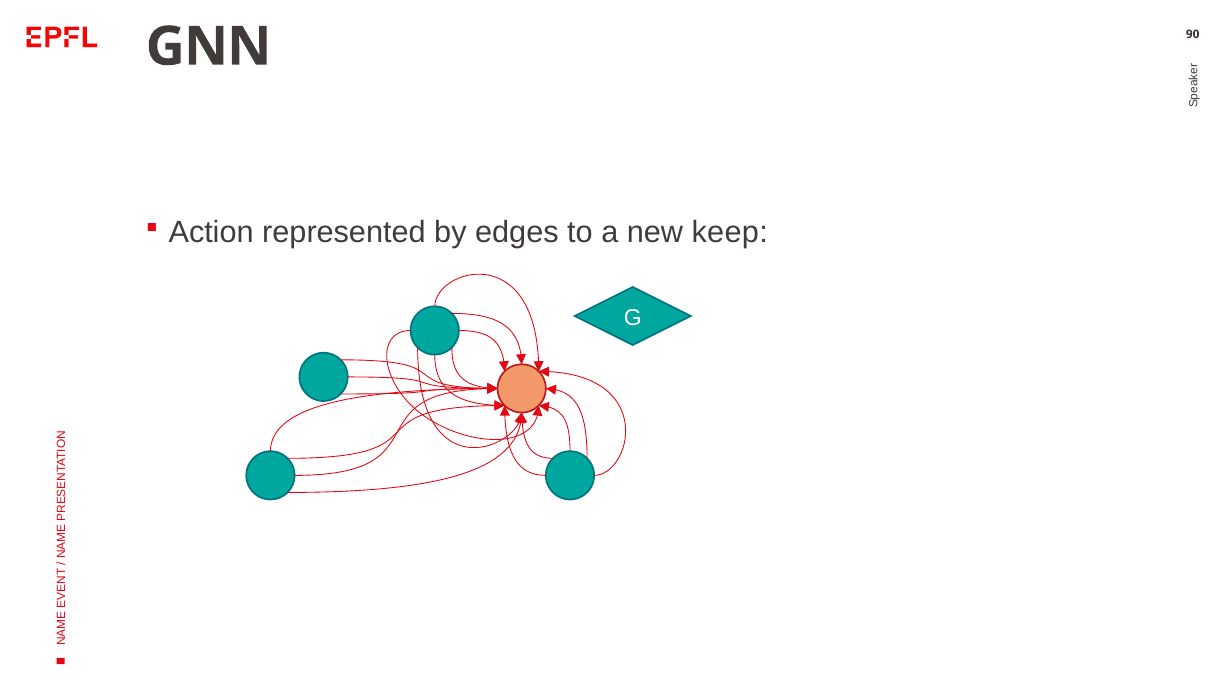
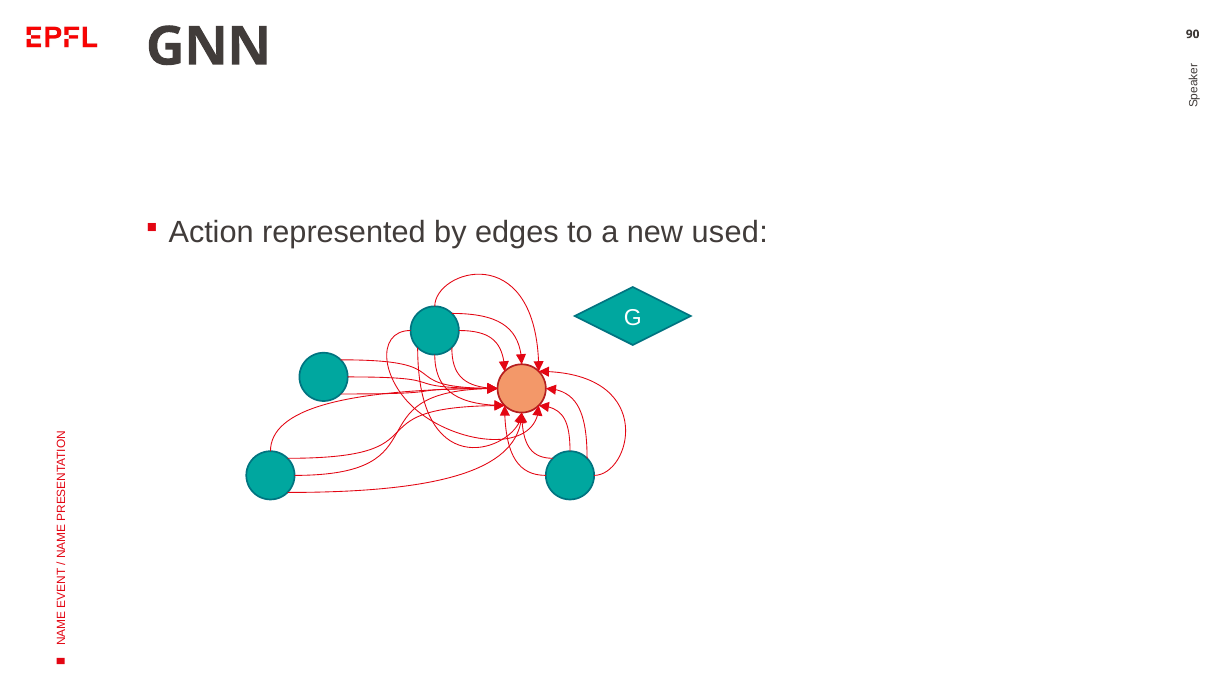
keep: keep -> used
